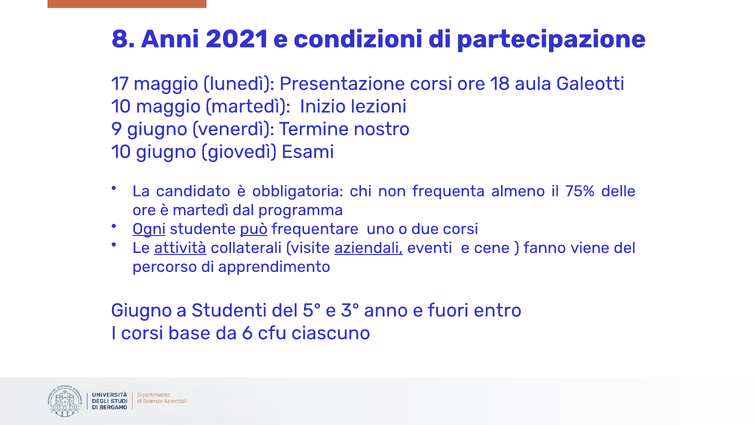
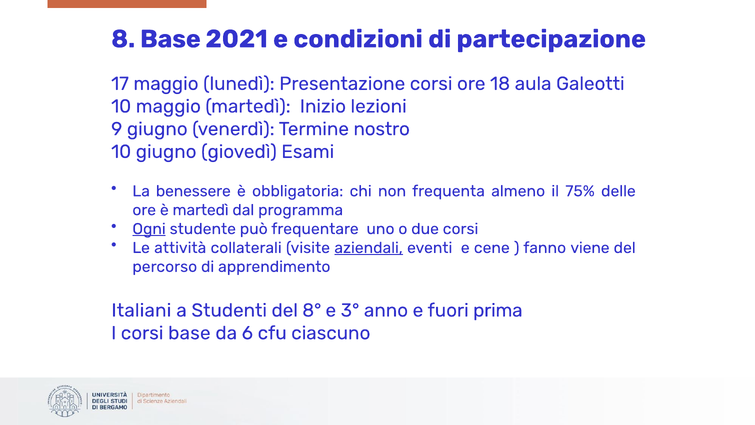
8 Anni: Anni -> Base
candidato: candidato -> benessere
può underline: present -> none
attività underline: present -> none
Giugno at (142, 310): Giugno -> Italiani
5°: 5° -> 8°
entro: entro -> prima
